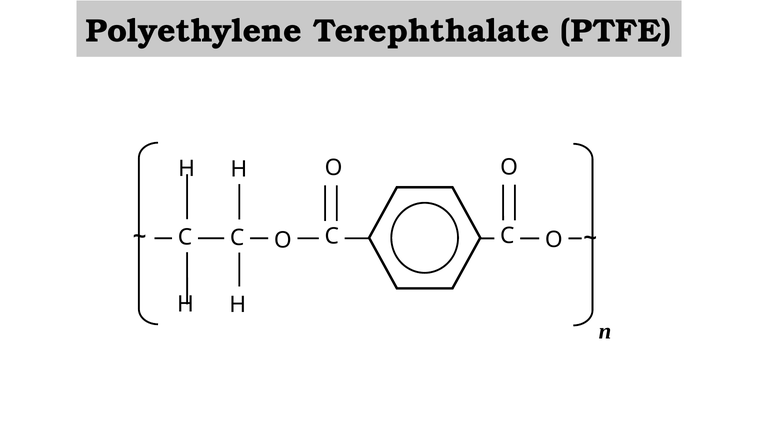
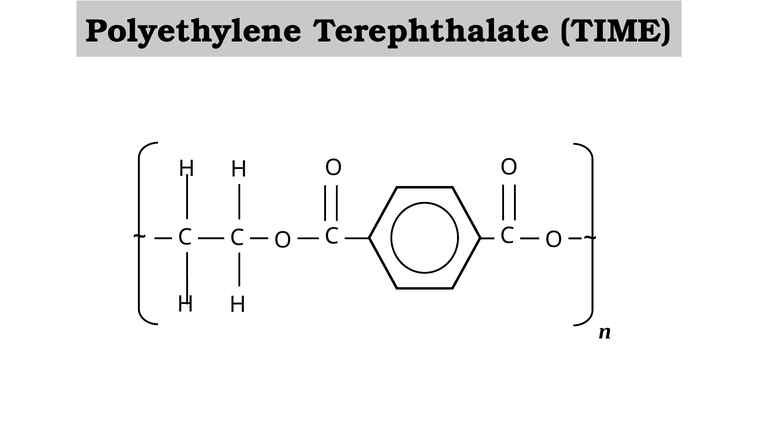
PTFE: PTFE -> TIME
